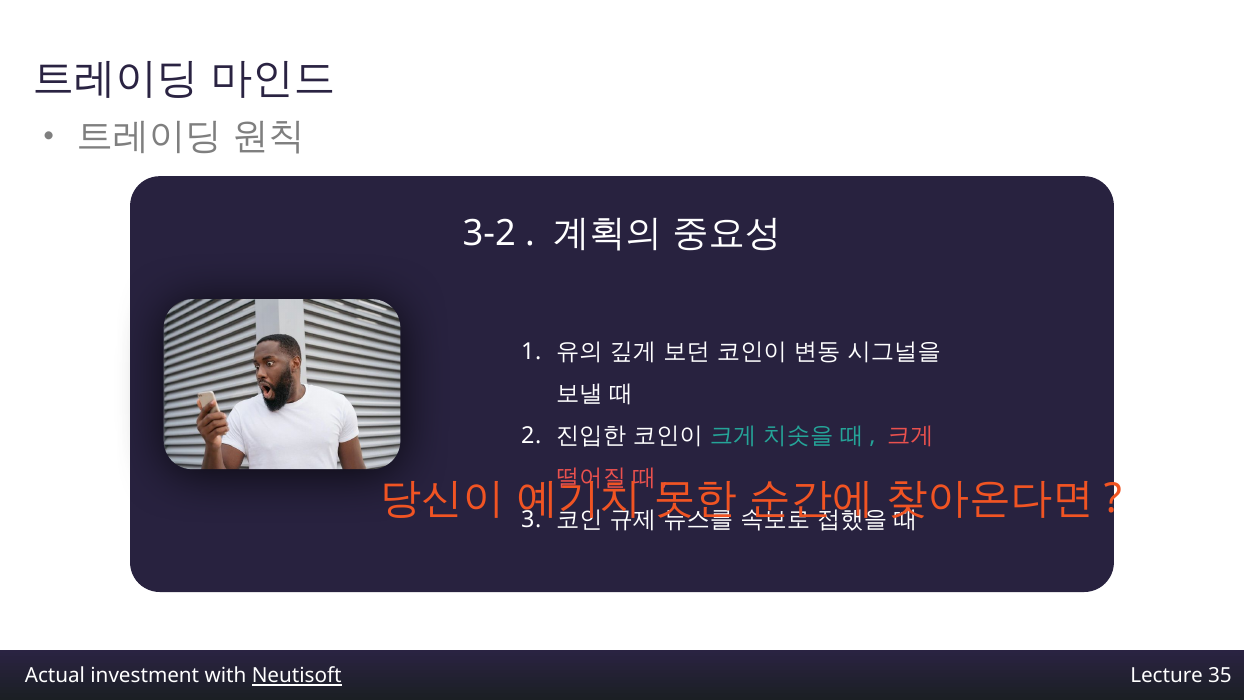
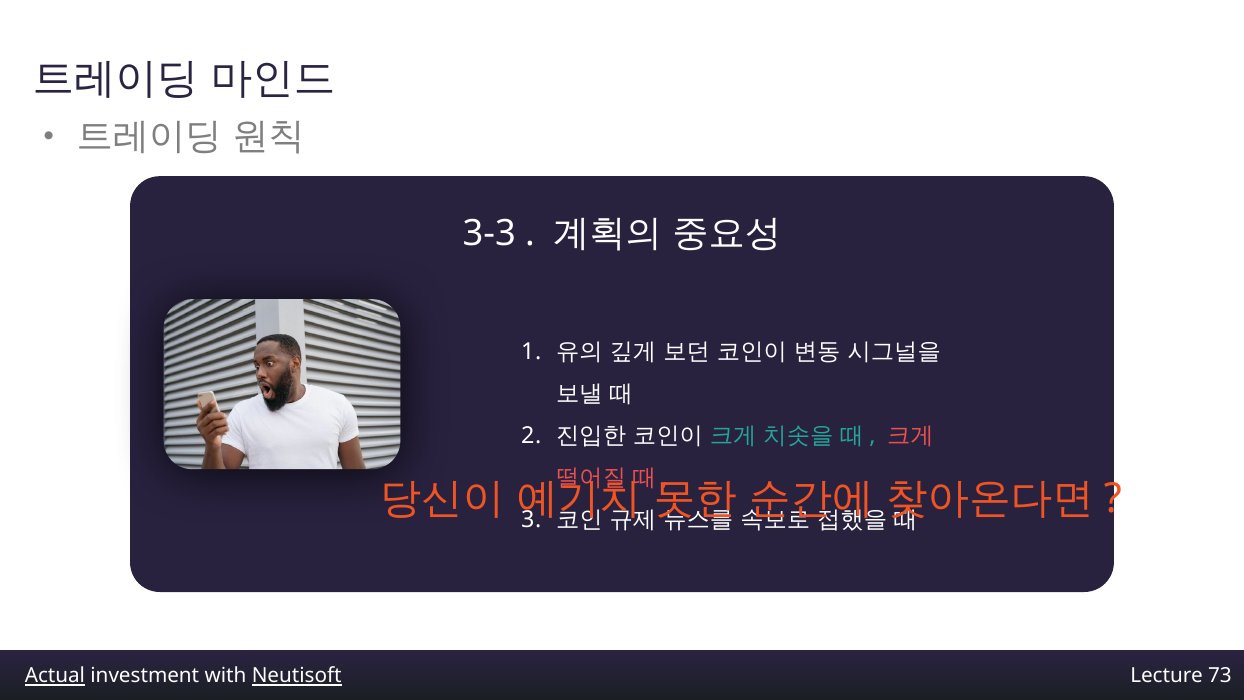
3-2: 3-2 -> 3-3
Actual underline: none -> present
35: 35 -> 73
